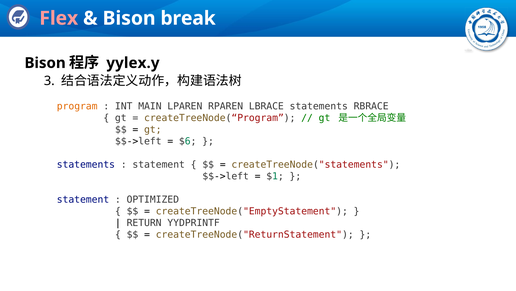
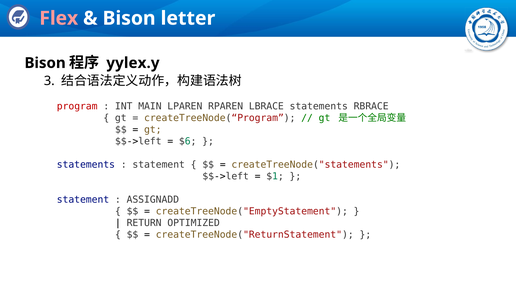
break: break -> letter
program colour: orange -> red
OPTIMIZED: OPTIMIZED -> ASSIGNADD
YYDPRINTF: YYDPRINTF -> OPTIMIZED
